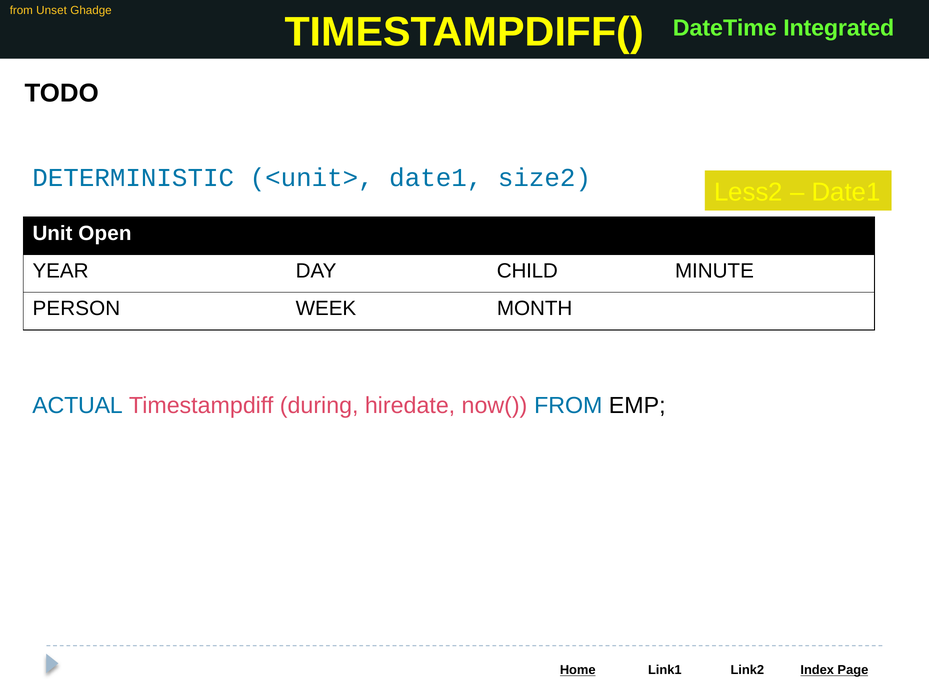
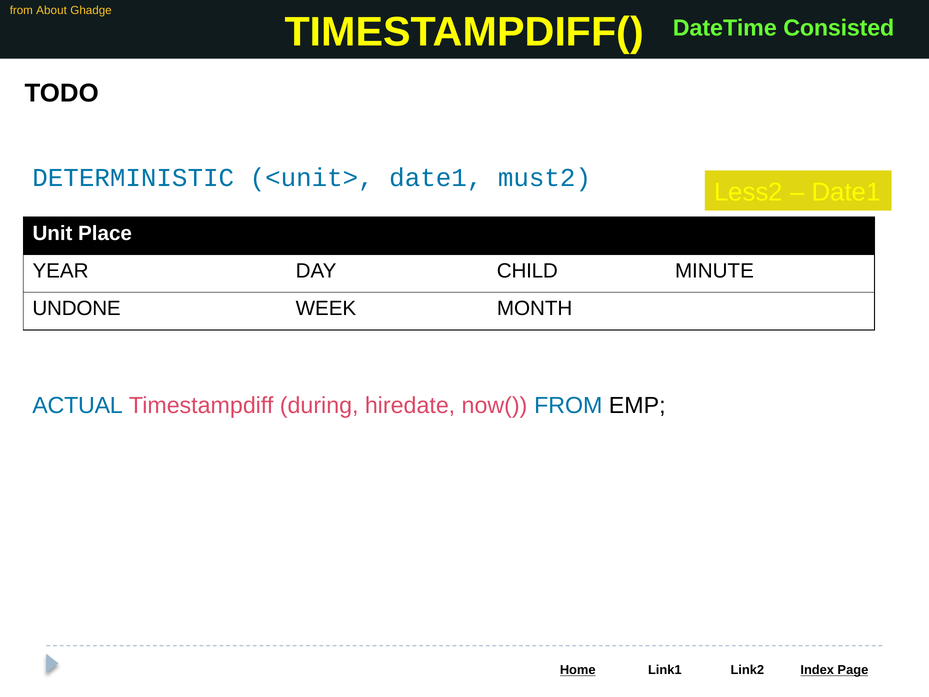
Unset: Unset -> About
Integrated: Integrated -> Consisted
size2: size2 -> must2
Open: Open -> Place
PERSON: PERSON -> UNDONE
